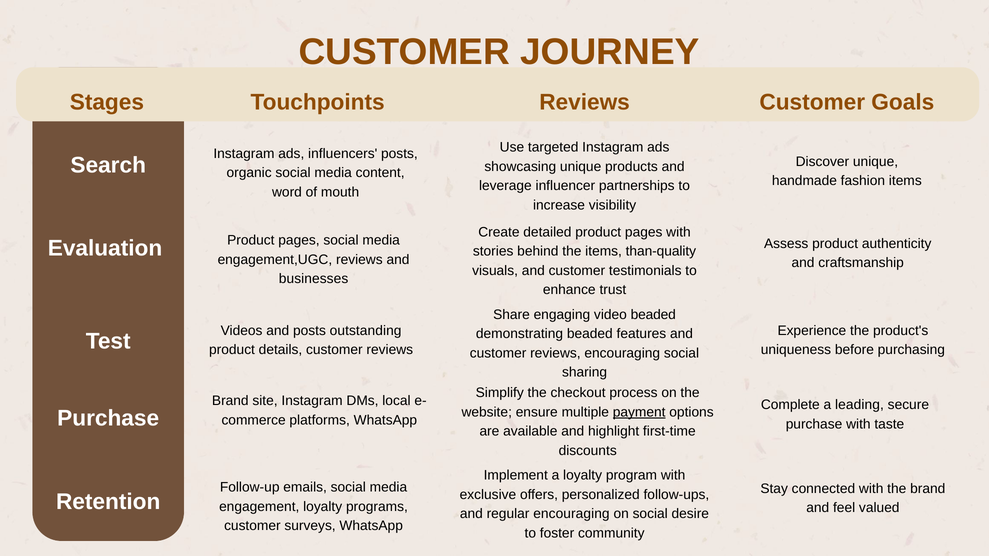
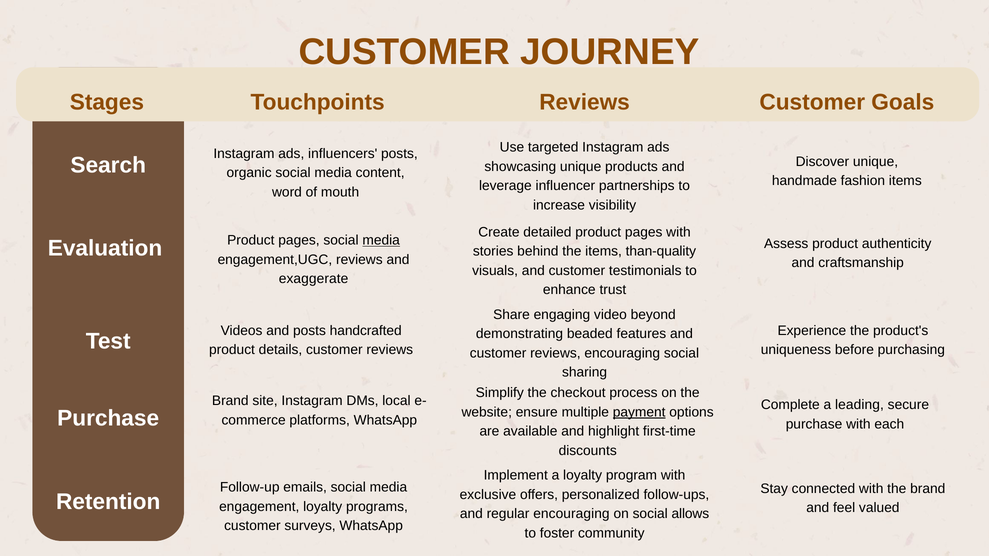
media at (381, 241) underline: none -> present
businesses: businesses -> exaggerate
video beaded: beaded -> beyond
outstanding: outstanding -> handcrafted
taste: taste -> each
desire: desire -> allows
